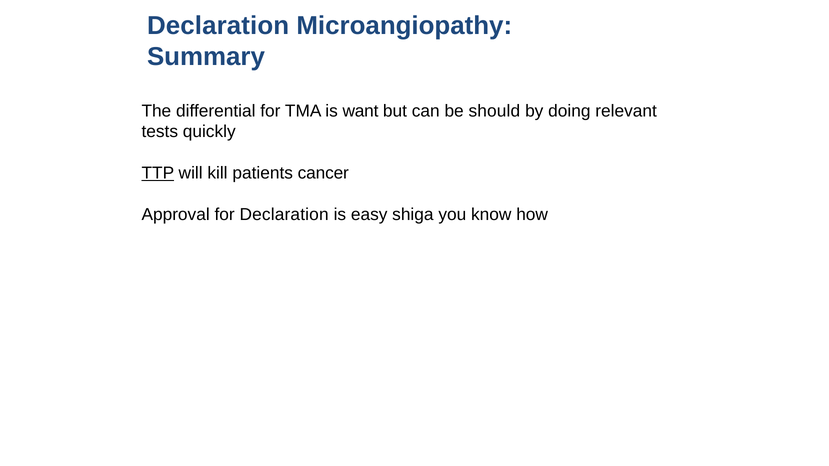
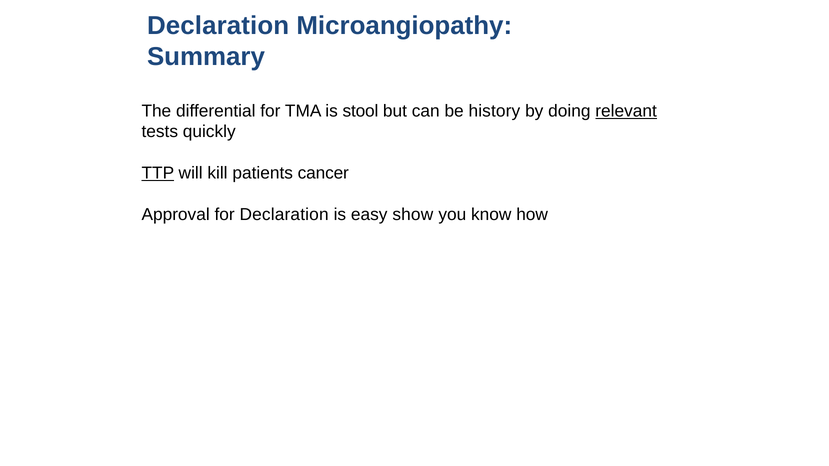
want: want -> stool
should: should -> history
relevant underline: none -> present
shiga: shiga -> show
